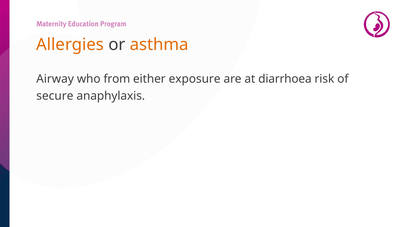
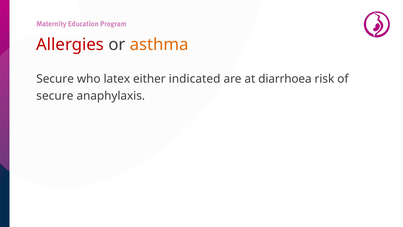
Allergies colour: orange -> red
Airway at (55, 79): Airway -> Secure
from: from -> latex
exposure: exposure -> indicated
